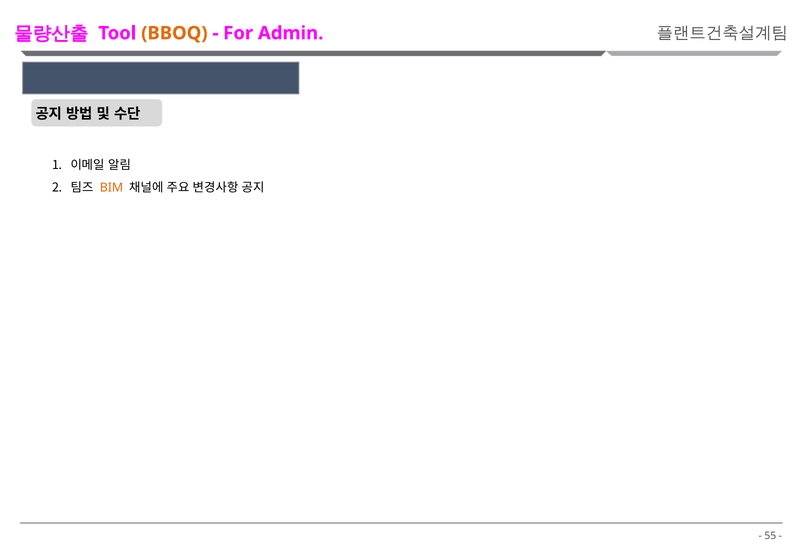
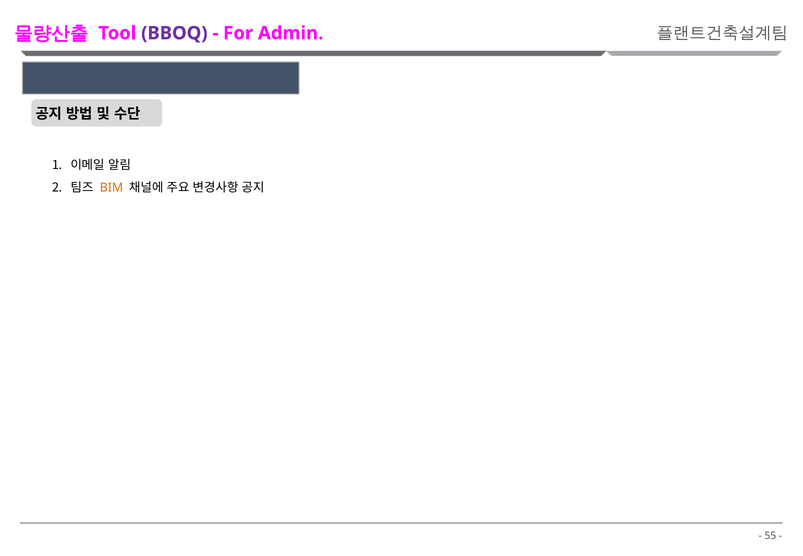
BBOQ colour: orange -> purple
